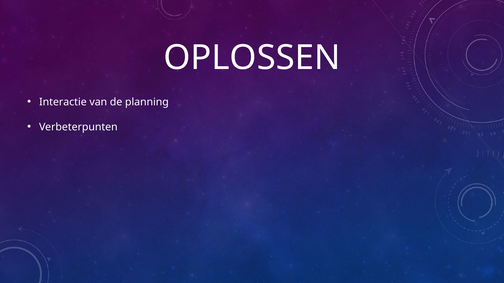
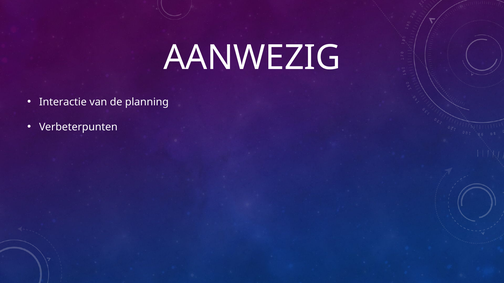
OPLOSSEN: OPLOSSEN -> AANWEZIG
